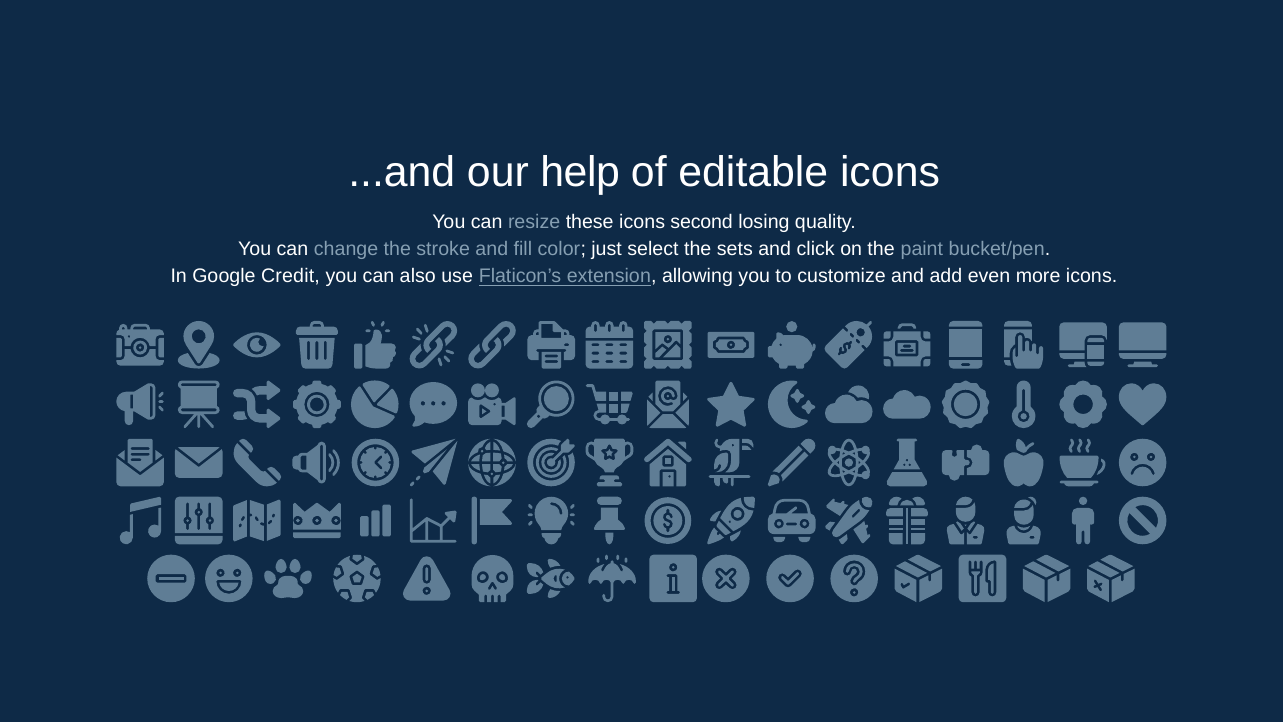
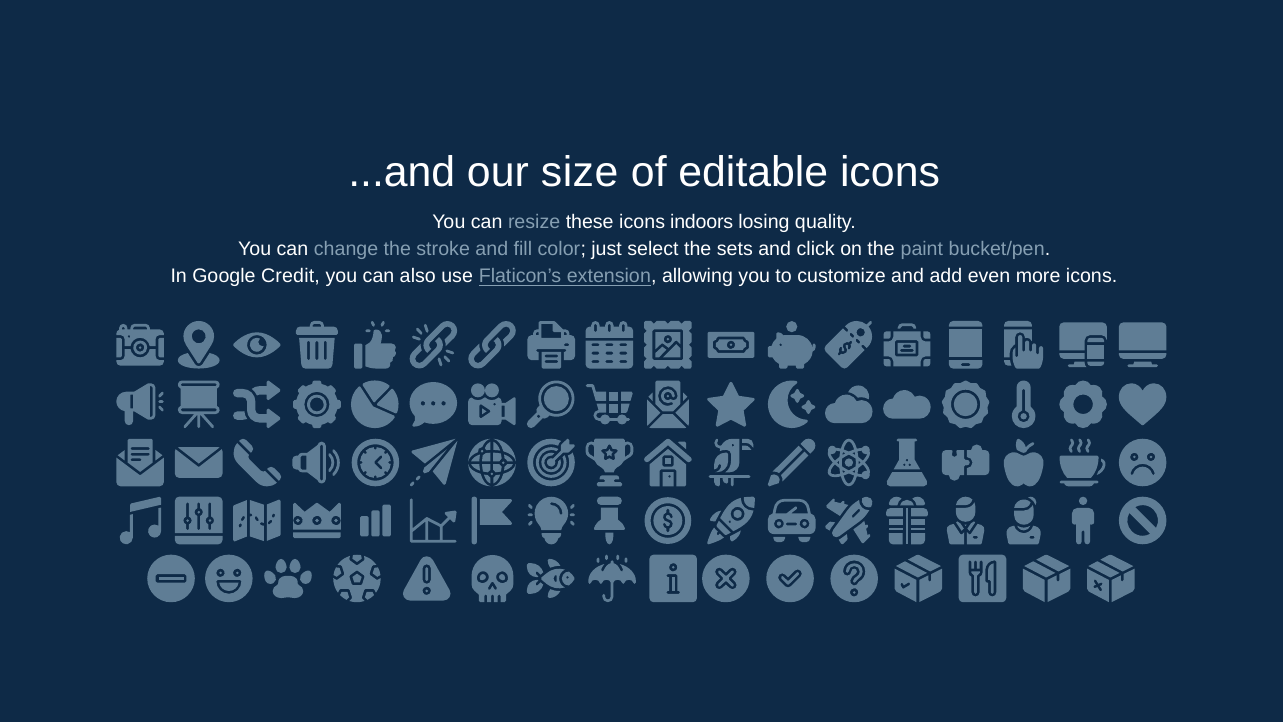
help: help -> size
second: second -> indoors
